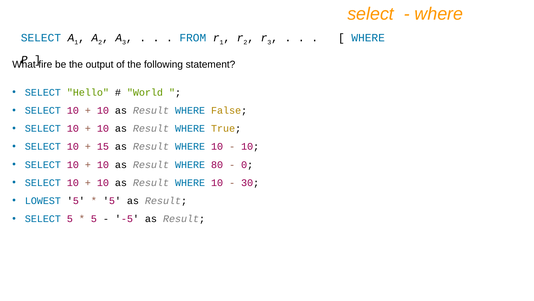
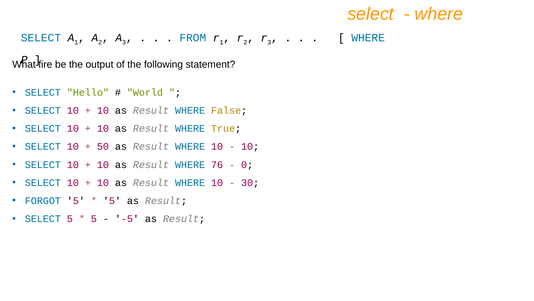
15: 15 -> 50
80: 80 -> 76
LOWEST: LOWEST -> FORGOT
